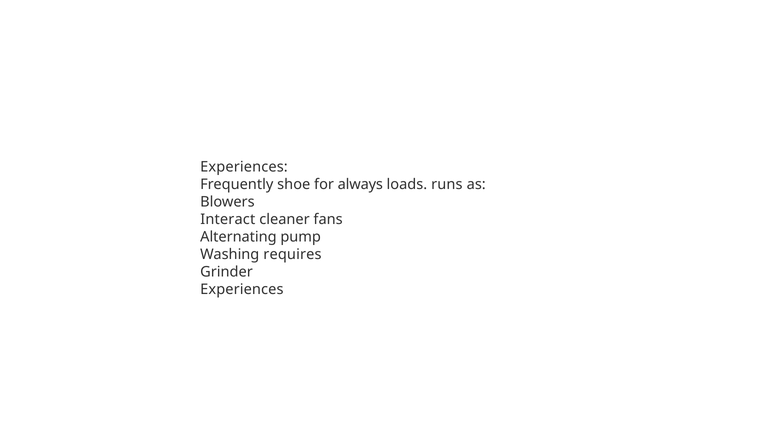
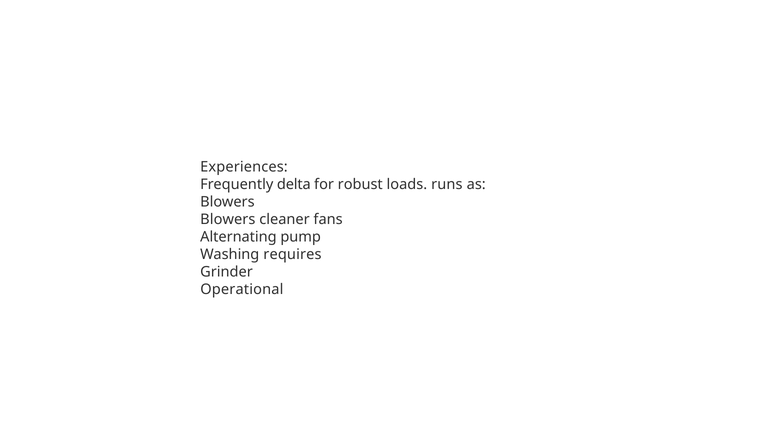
shoe: shoe -> delta
always: always -> robust
Interact at (228, 219): Interact -> Blowers
Experiences at (242, 289): Experiences -> Operational
